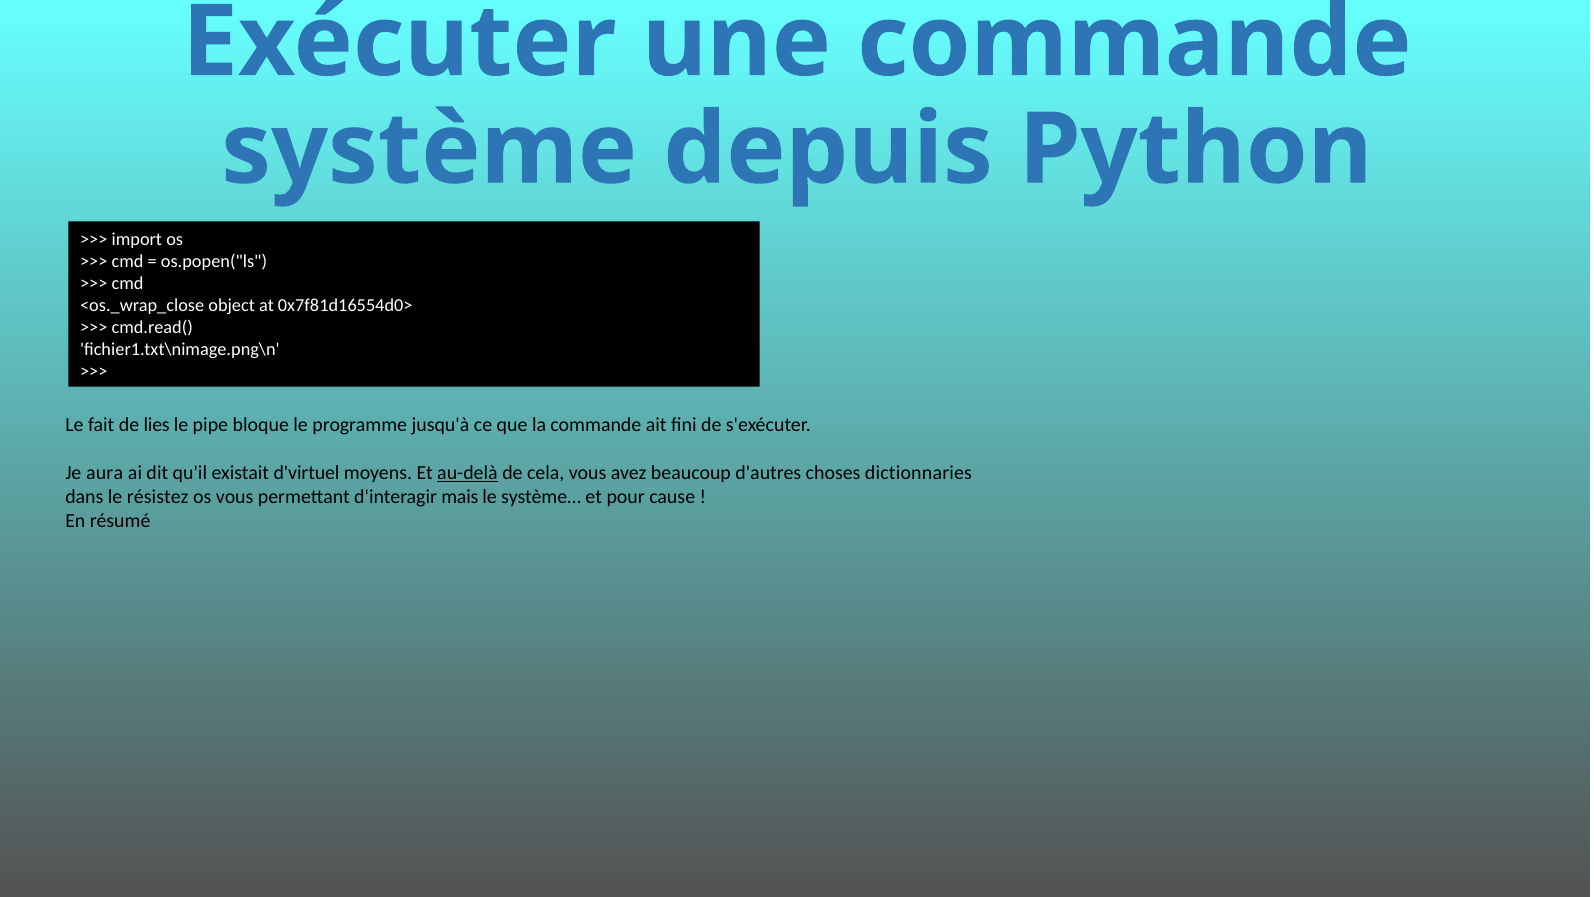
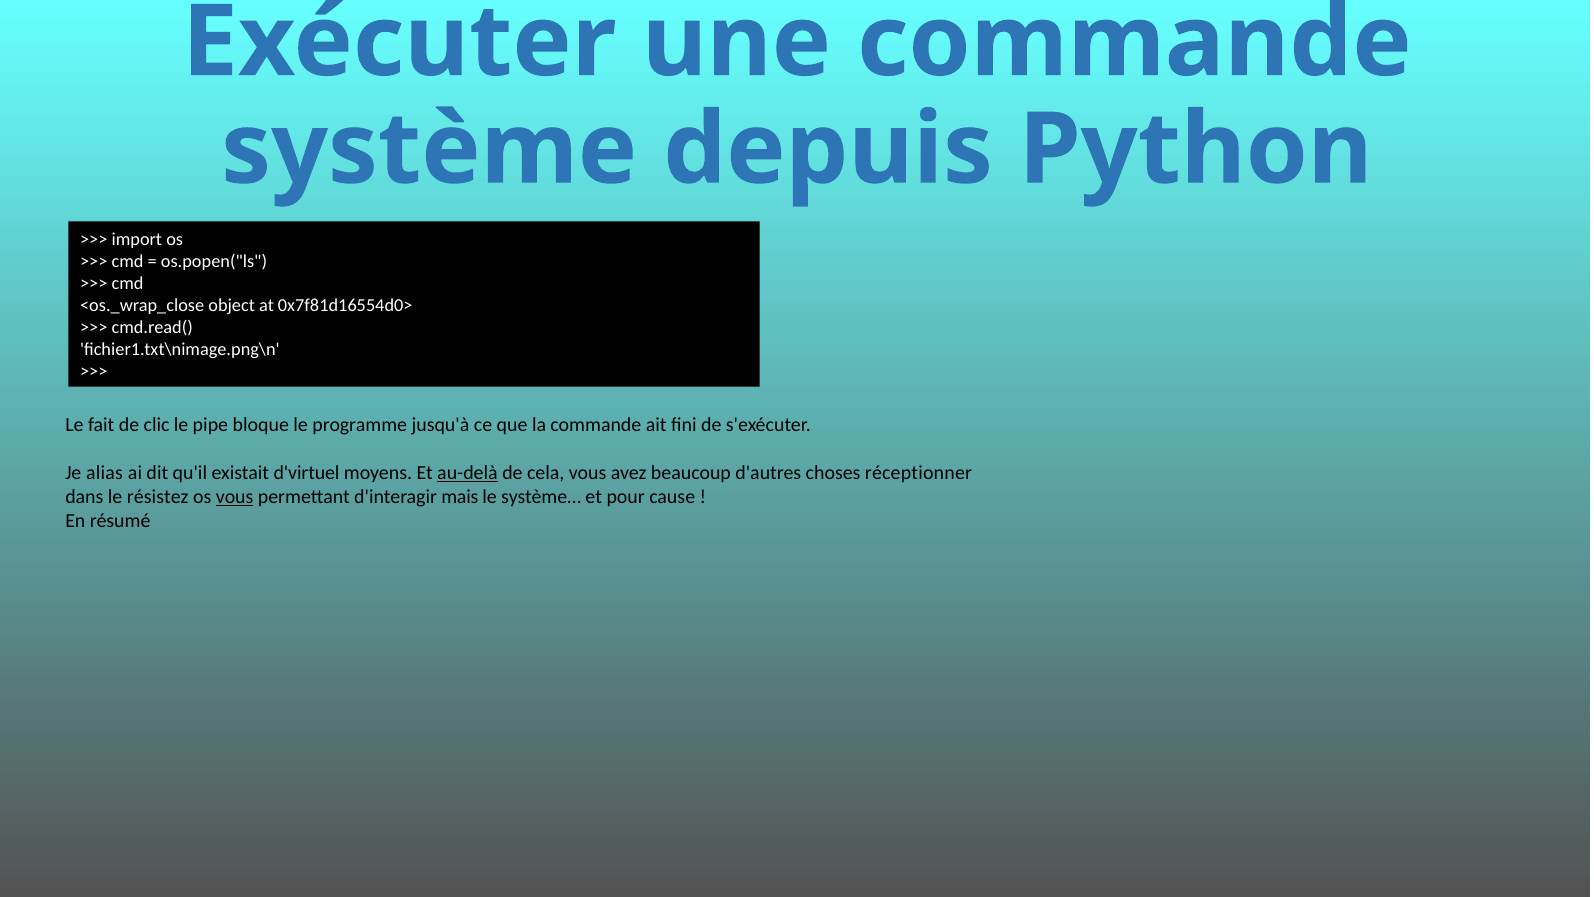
lies: lies -> clic
aura: aura -> alias
dictionnaries: dictionnaries -> réceptionner
vous at (235, 497) underline: none -> present
